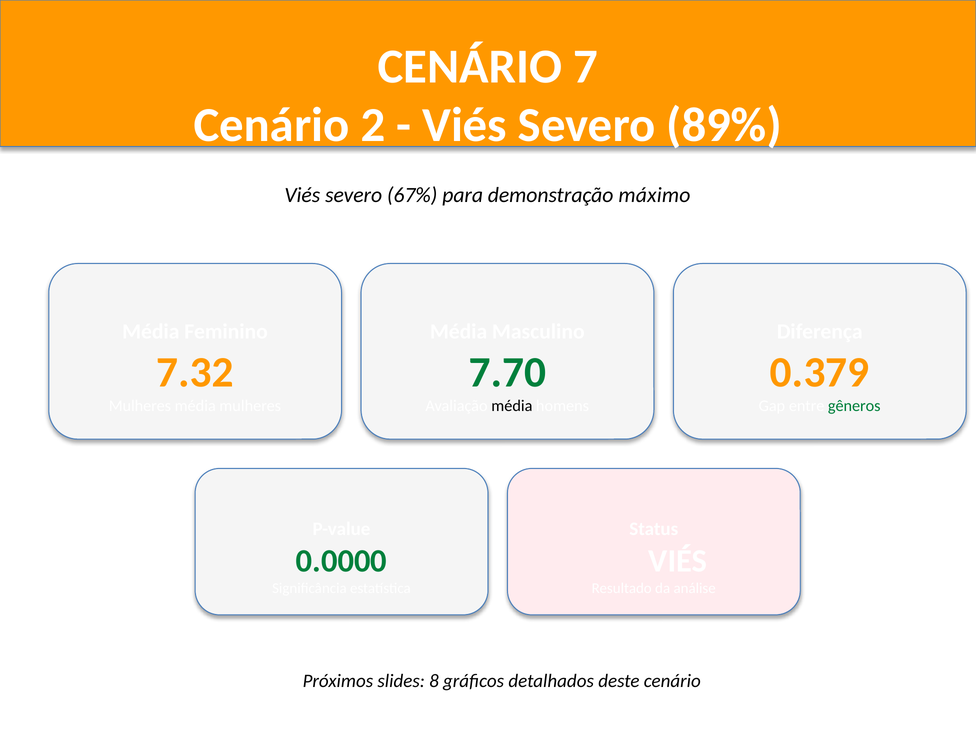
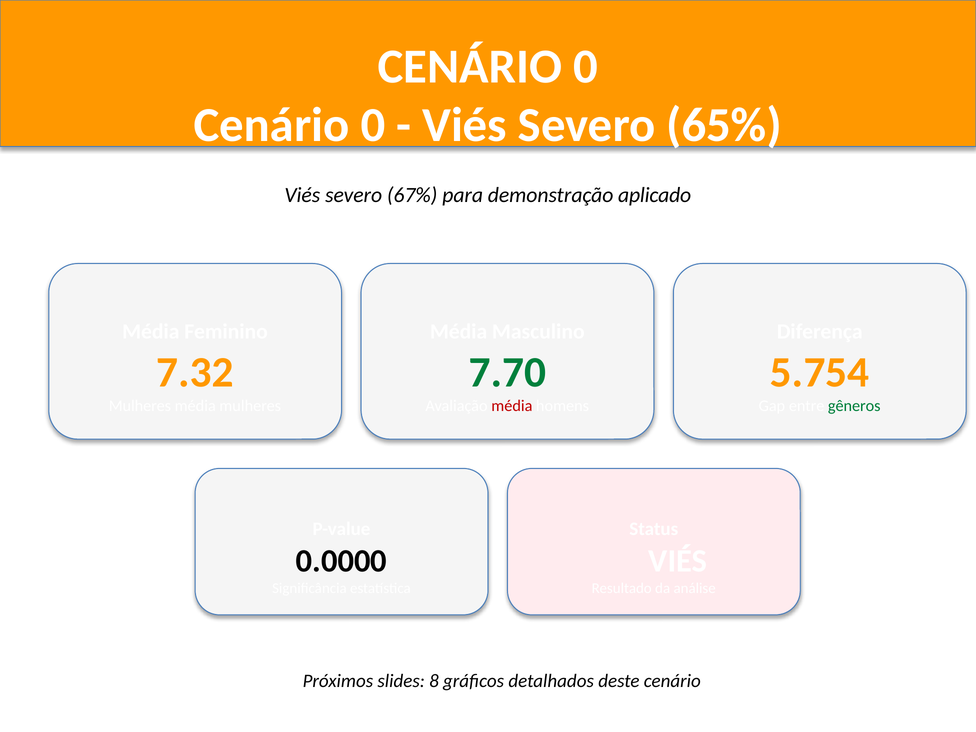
7 at (586, 67): 7 -> 0
2 at (373, 125): 2 -> 0
89%: 89% -> 65%
máximo: máximo -> aplicado
0.379: 0.379 -> 5.754
média at (512, 406) colour: black -> red
0.0000 colour: green -> black
